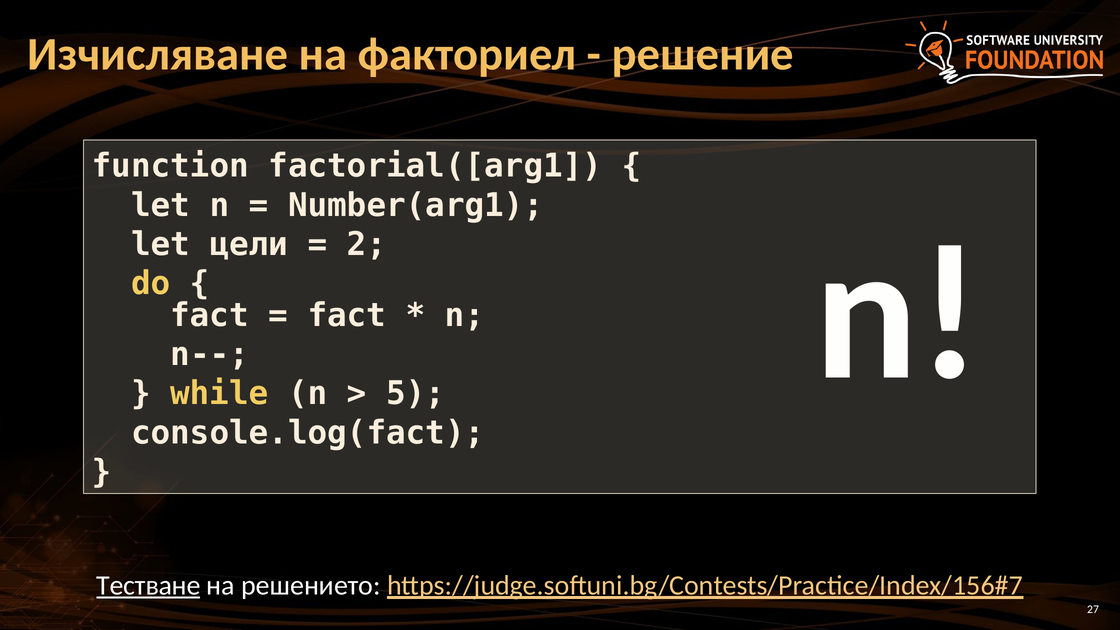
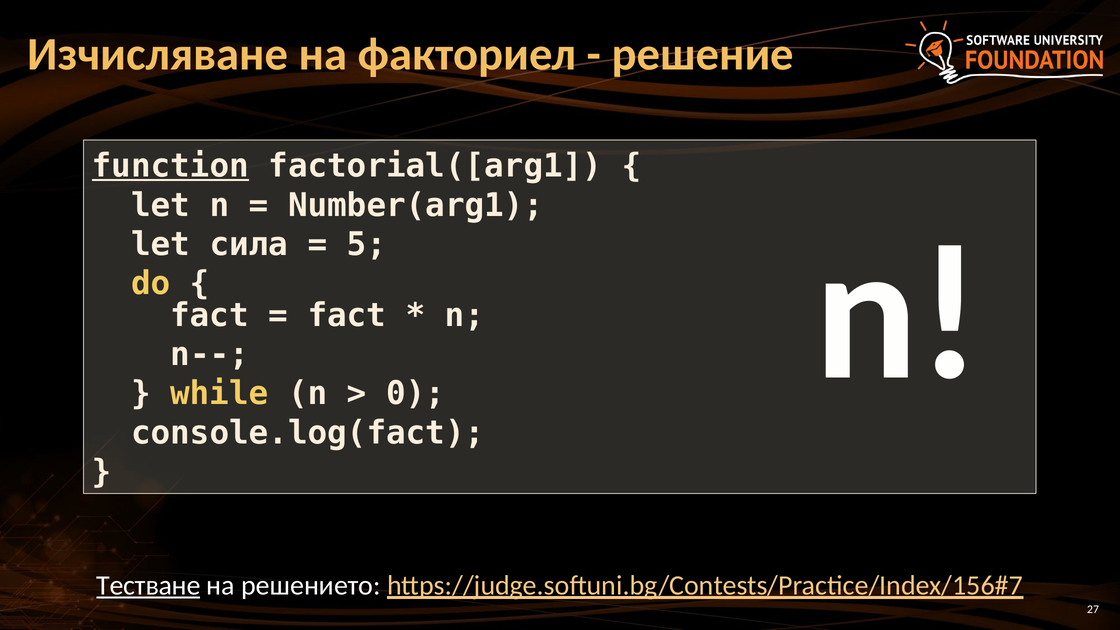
function underline: none -> present
цели: цели -> сила
2: 2 -> 5
5: 5 -> 0
